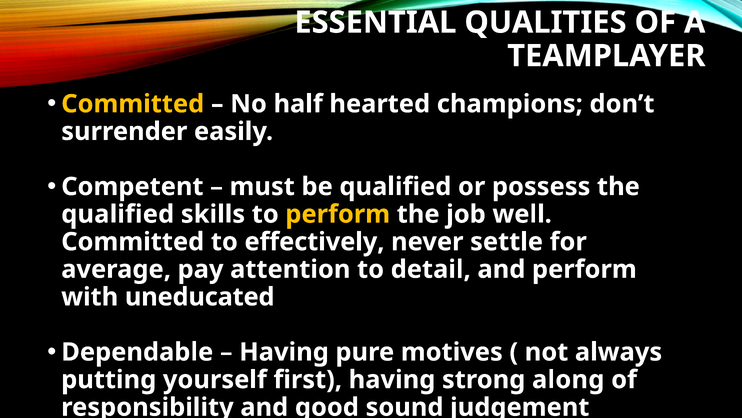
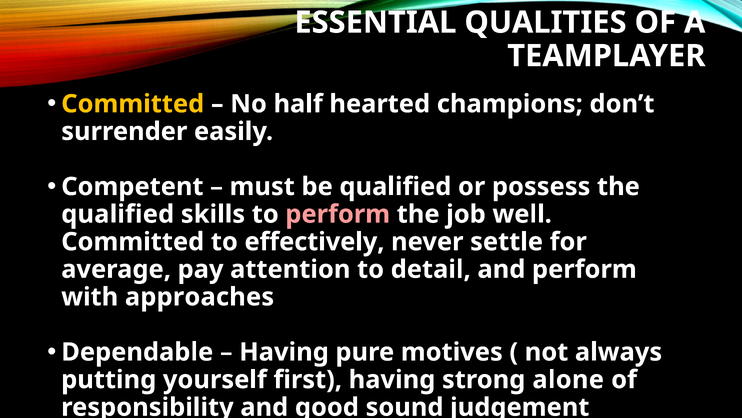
perform at (338, 214) colour: yellow -> pink
uneducated: uneducated -> approaches
along: along -> alone
